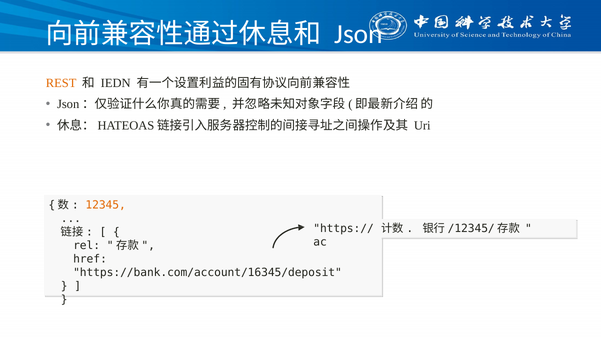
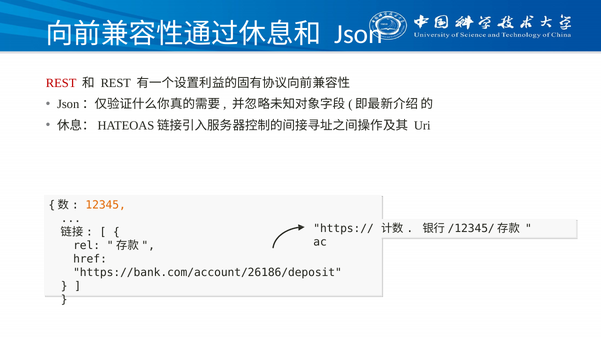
REST at (61, 83) colour: orange -> red
IEDN at (116, 83): IEDN -> REST
https://bank.com/account/16345/deposit: https://bank.com/account/16345/deposit -> https://bank.com/account/26186/deposit
